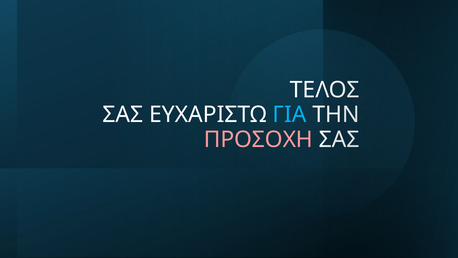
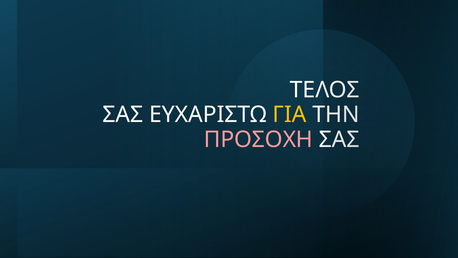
ΓΙΑ colour: light blue -> yellow
